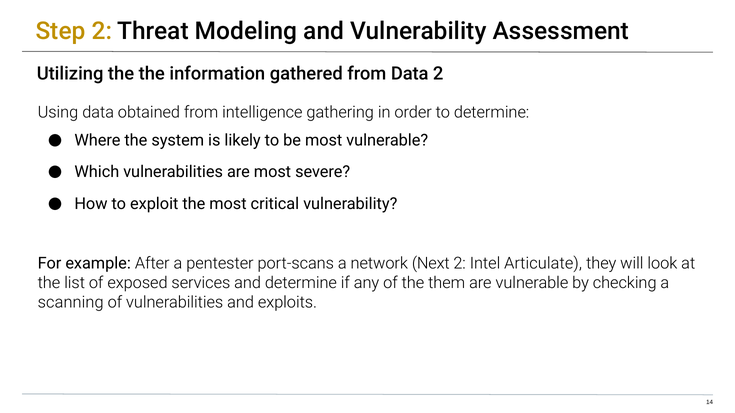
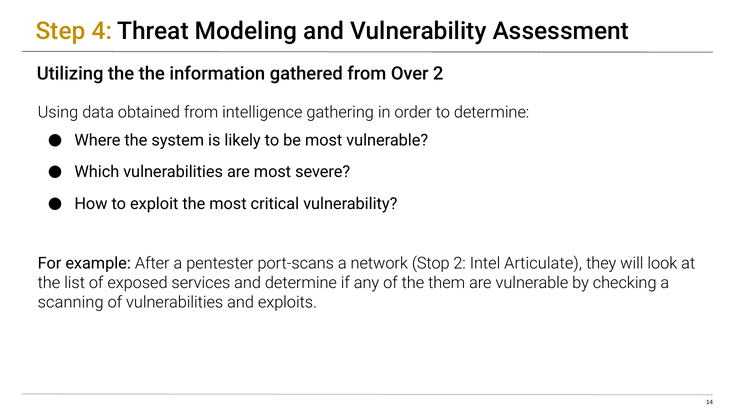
Step 2: 2 -> 4
from Data: Data -> Over
Next: Next -> Stop
